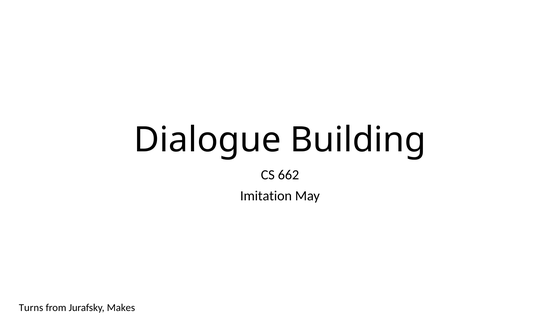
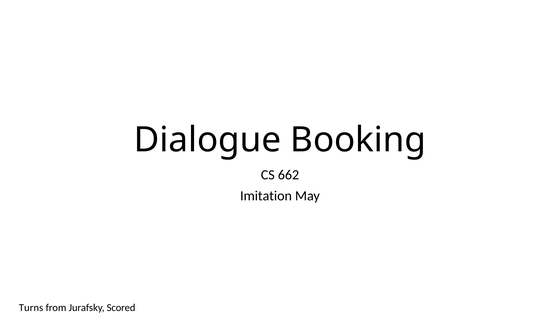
Building: Building -> Booking
Makes: Makes -> Scored
